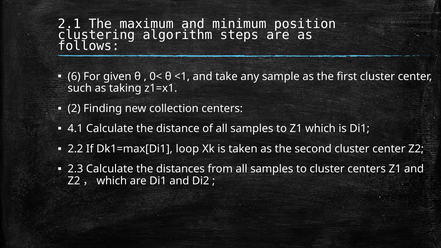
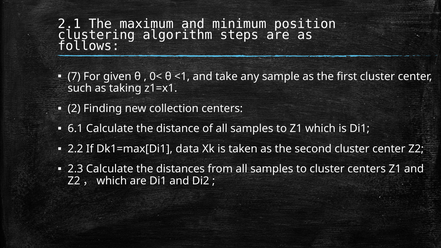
6: 6 -> 7
4.1: 4.1 -> 6.1
loop: loop -> data
